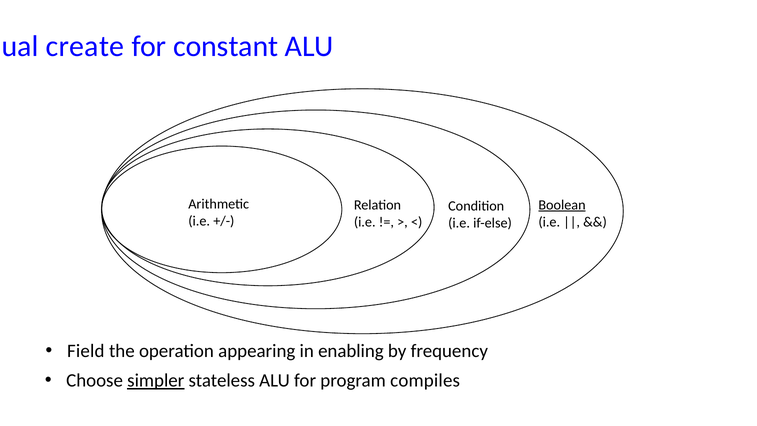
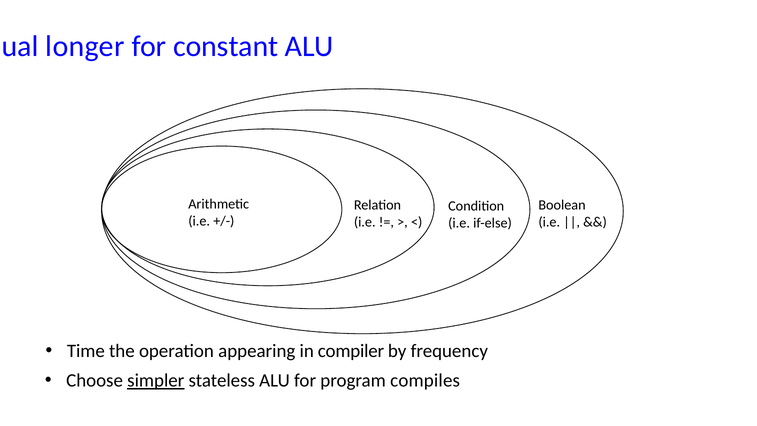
create: create -> longer
Boolean underline: present -> none
Field: Field -> Time
enabling: enabling -> compiler
